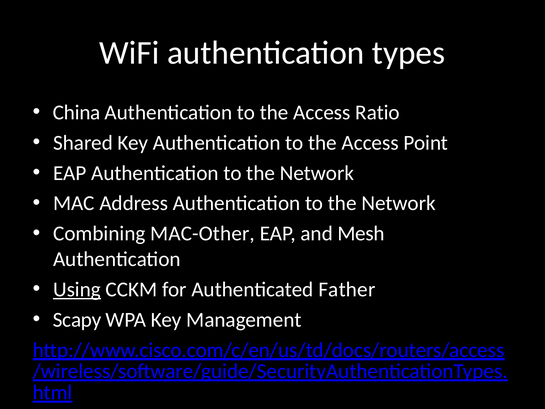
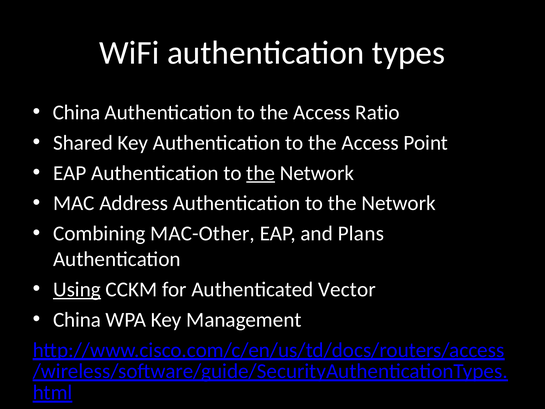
the at (261, 173) underline: none -> present
Mesh: Mesh -> Plans
Father: Father -> Vector
Scapy at (77, 320): Scapy -> China
